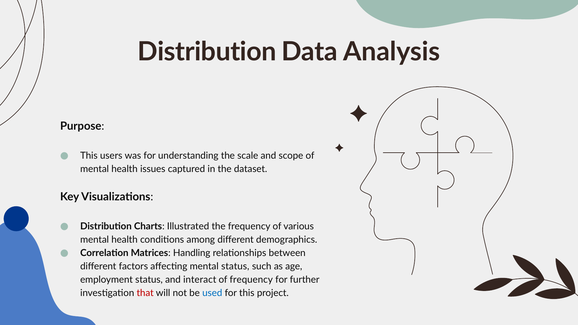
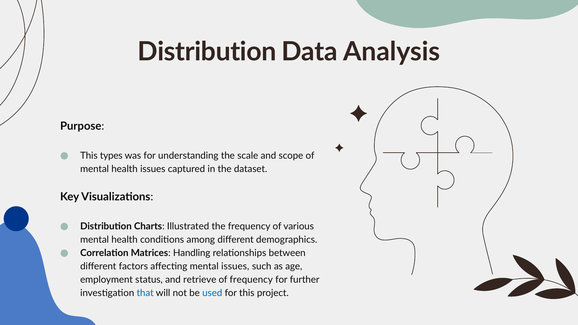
users: users -> types
mental status: status -> issues
interact: interact -> retrieve
that colour: red -> blue
